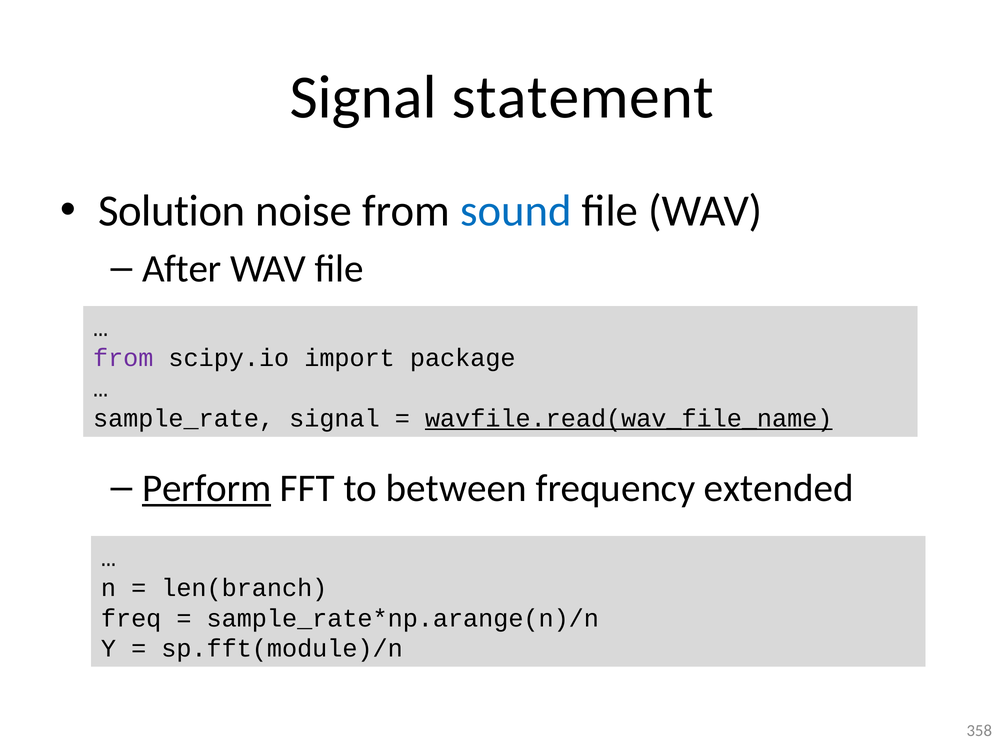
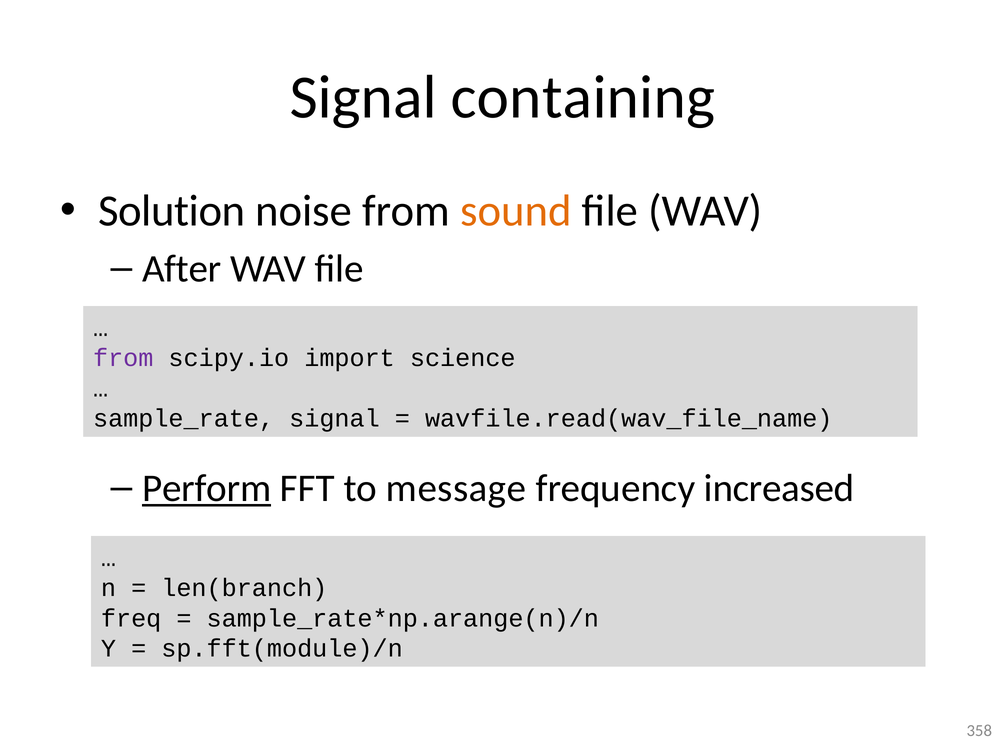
statement: statement -> containing
sound colour: blue -> orange
package: package -> science
wavfile.read(wav_file_name underline: present -> none
between: between -> message
extended: extended -> increased
